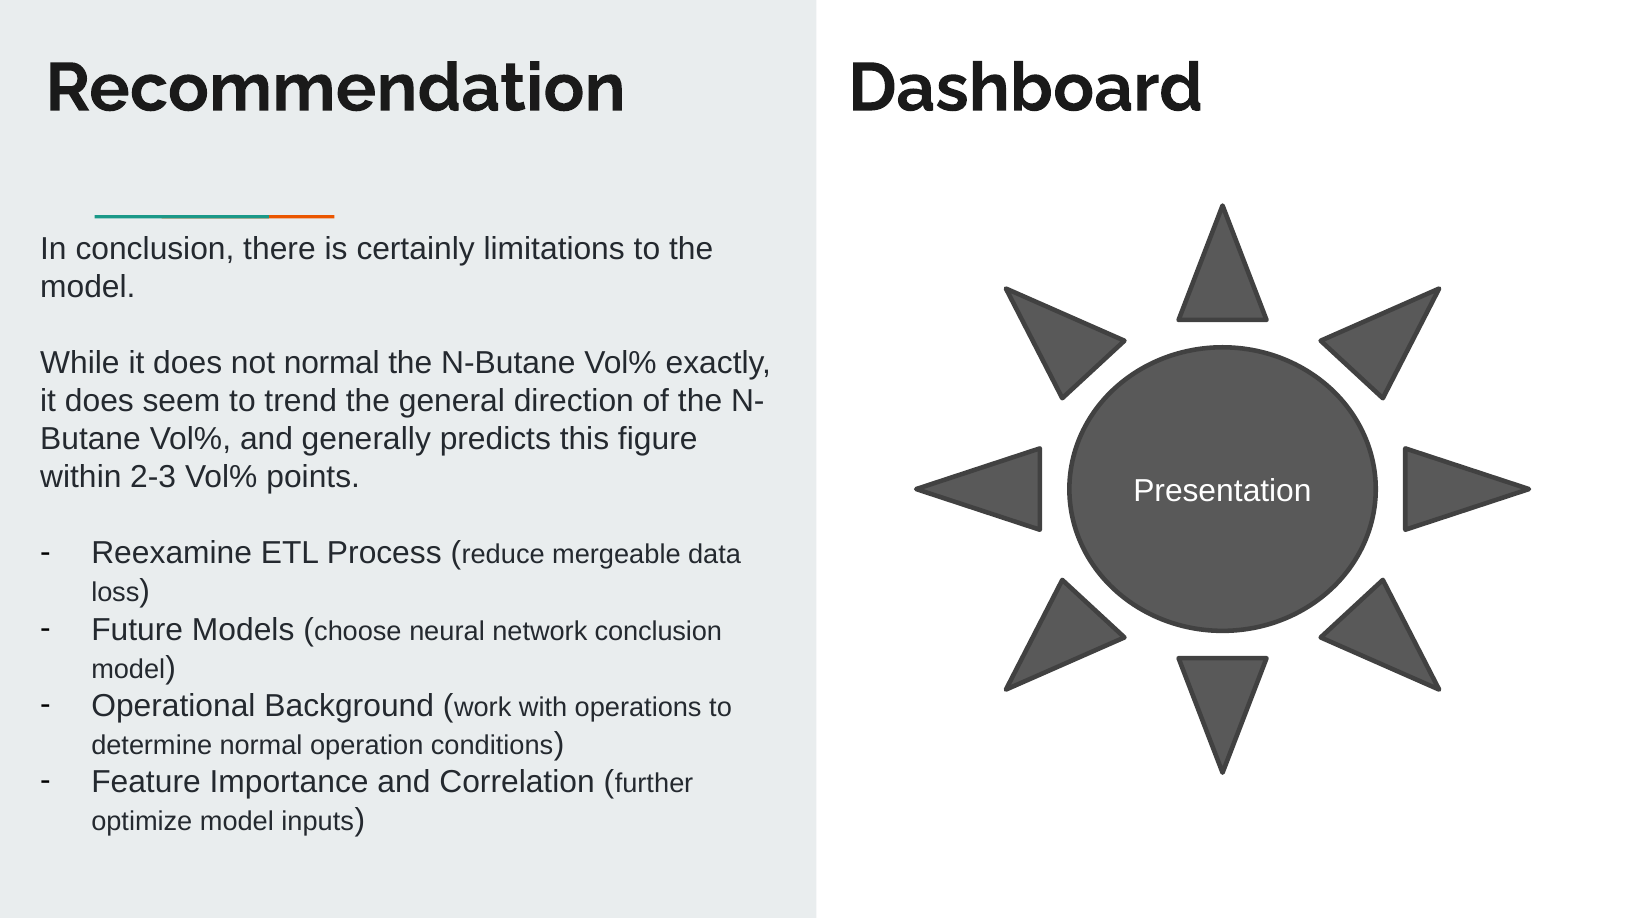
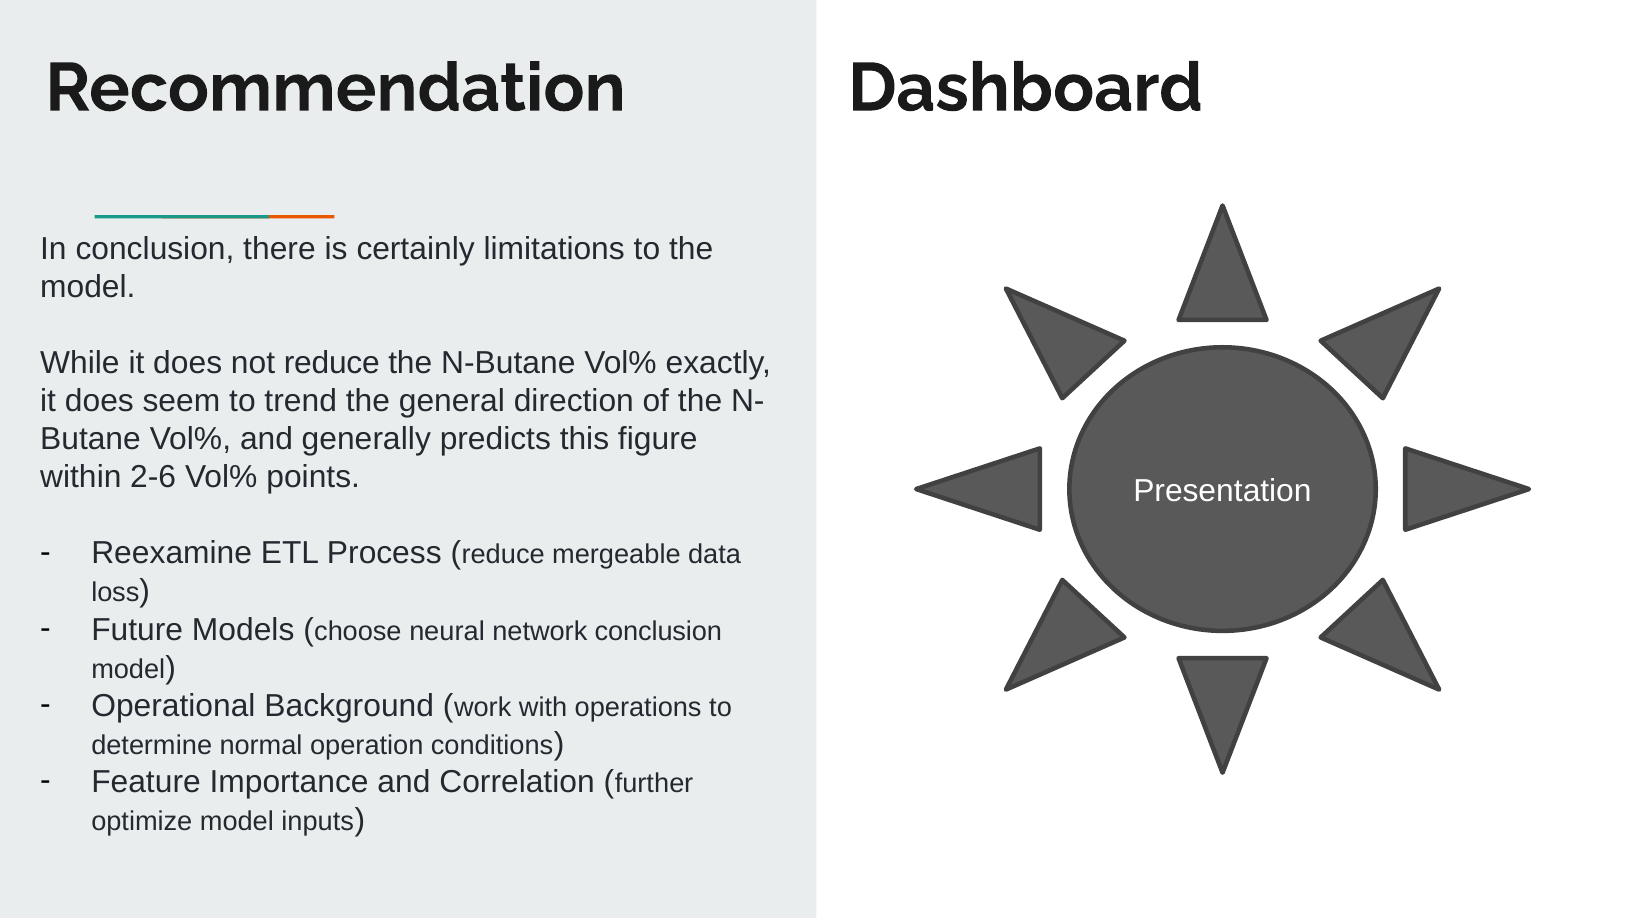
not normal: normal -> reduce
2-3: 2-3 -> 2-6
